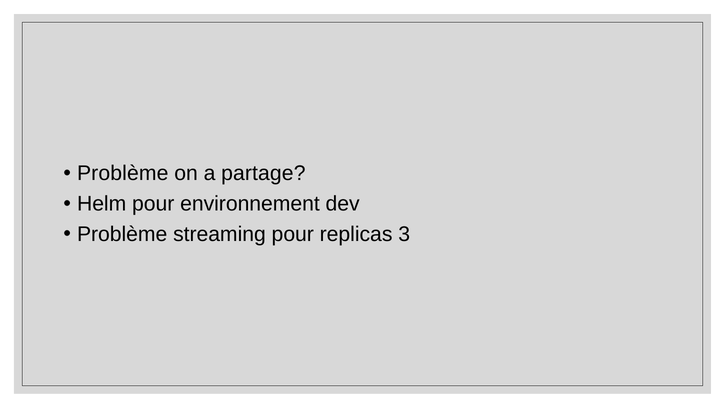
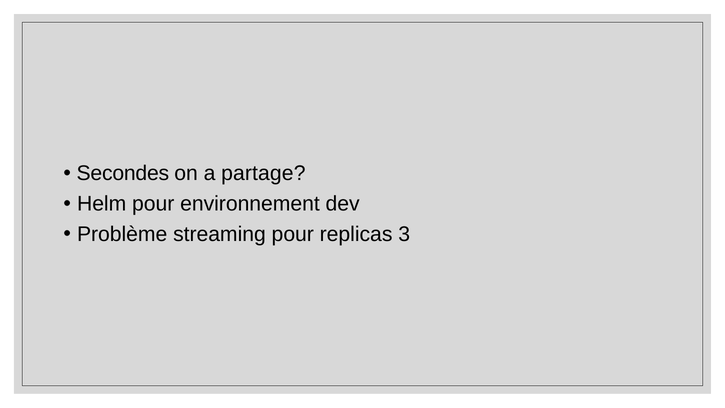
Problème at (123, 173): Problème -> Secondes
